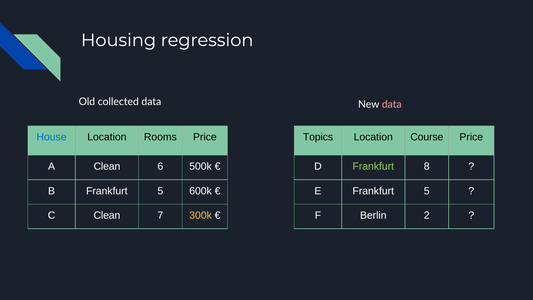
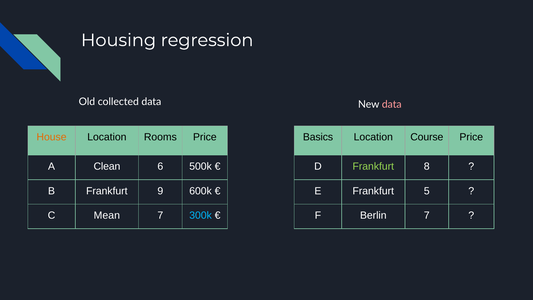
House colour: blue -> orange
Topics: Topics -> Basics
B Frankfurt 5: 5 -> 9
C Clean: Clean -> Mean
300k colour: yellow -> light blue
Berlin 2: 2 -> 7
